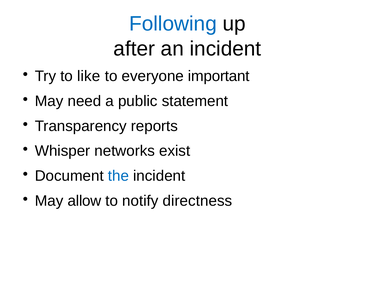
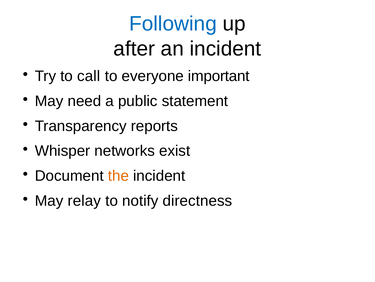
like: like -> call
the colour: blue -> orange
allow: allow -> relay
